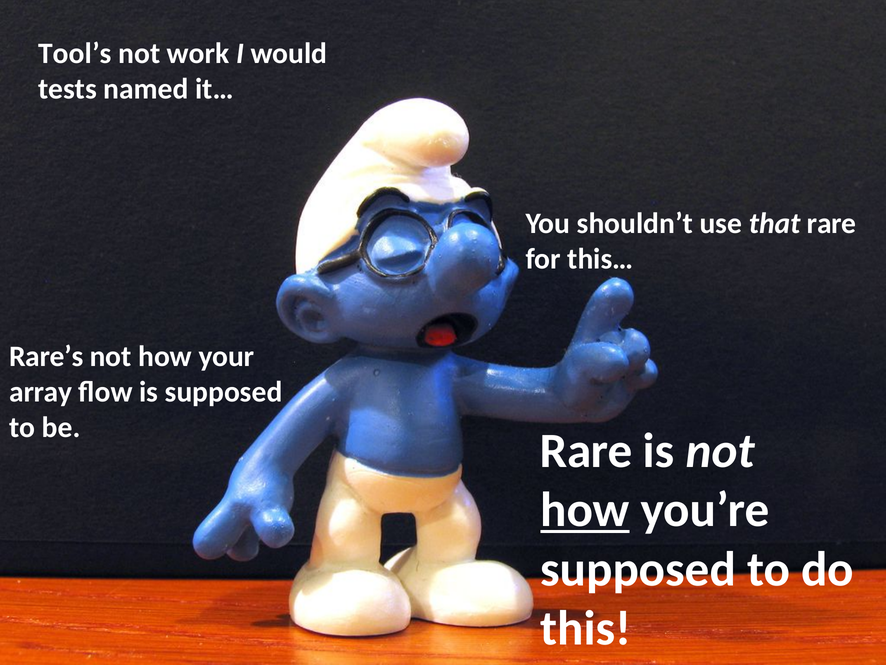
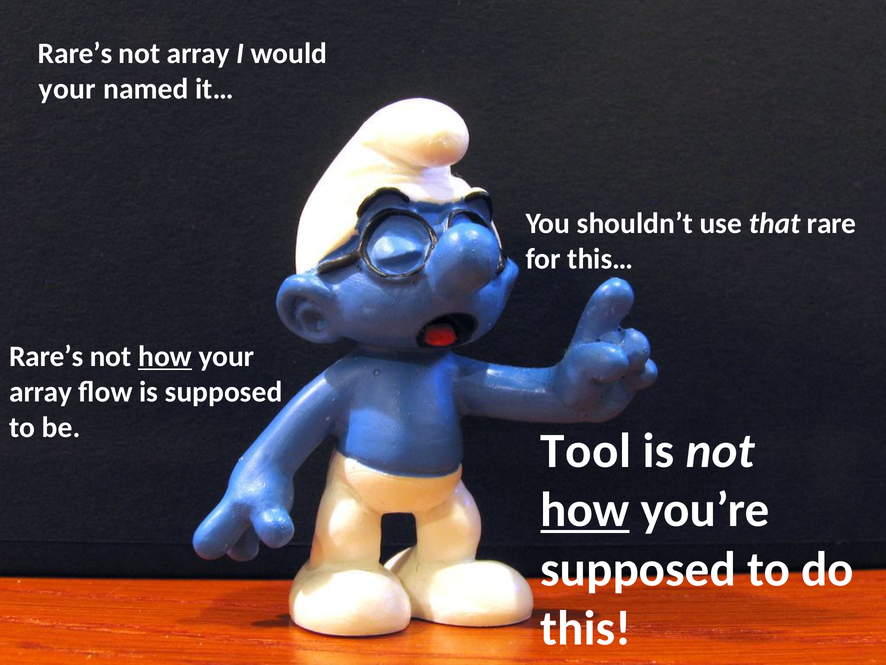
Tool’s at (75, 54): Tool’s -> Rare’s
not work: work -> array
tests at (68, 89): tests -> your
how at (165, 356) underline: none -> present
Rare at (586, 451): Rare -> Tool
